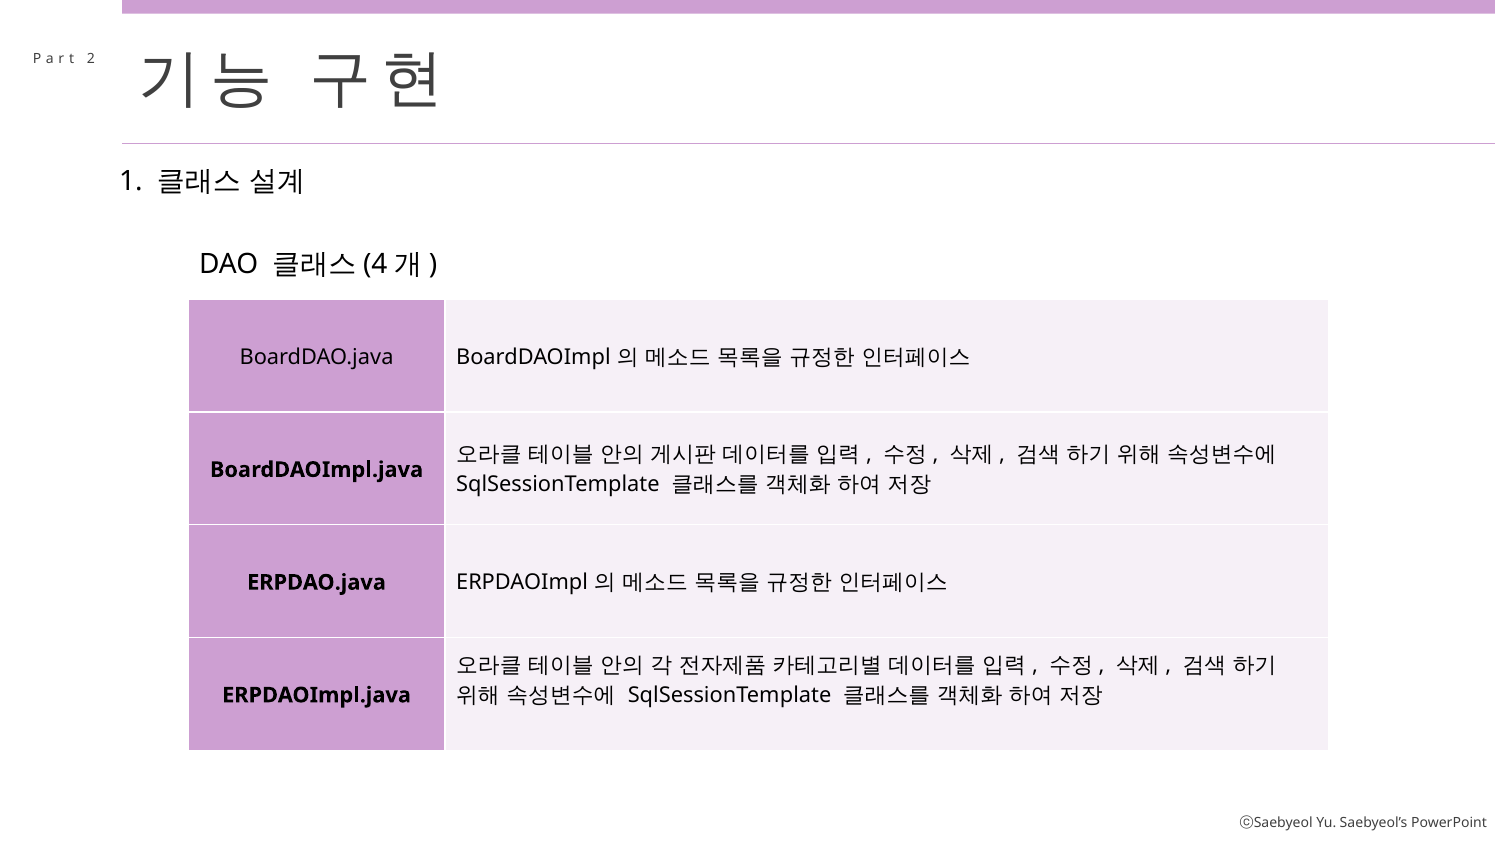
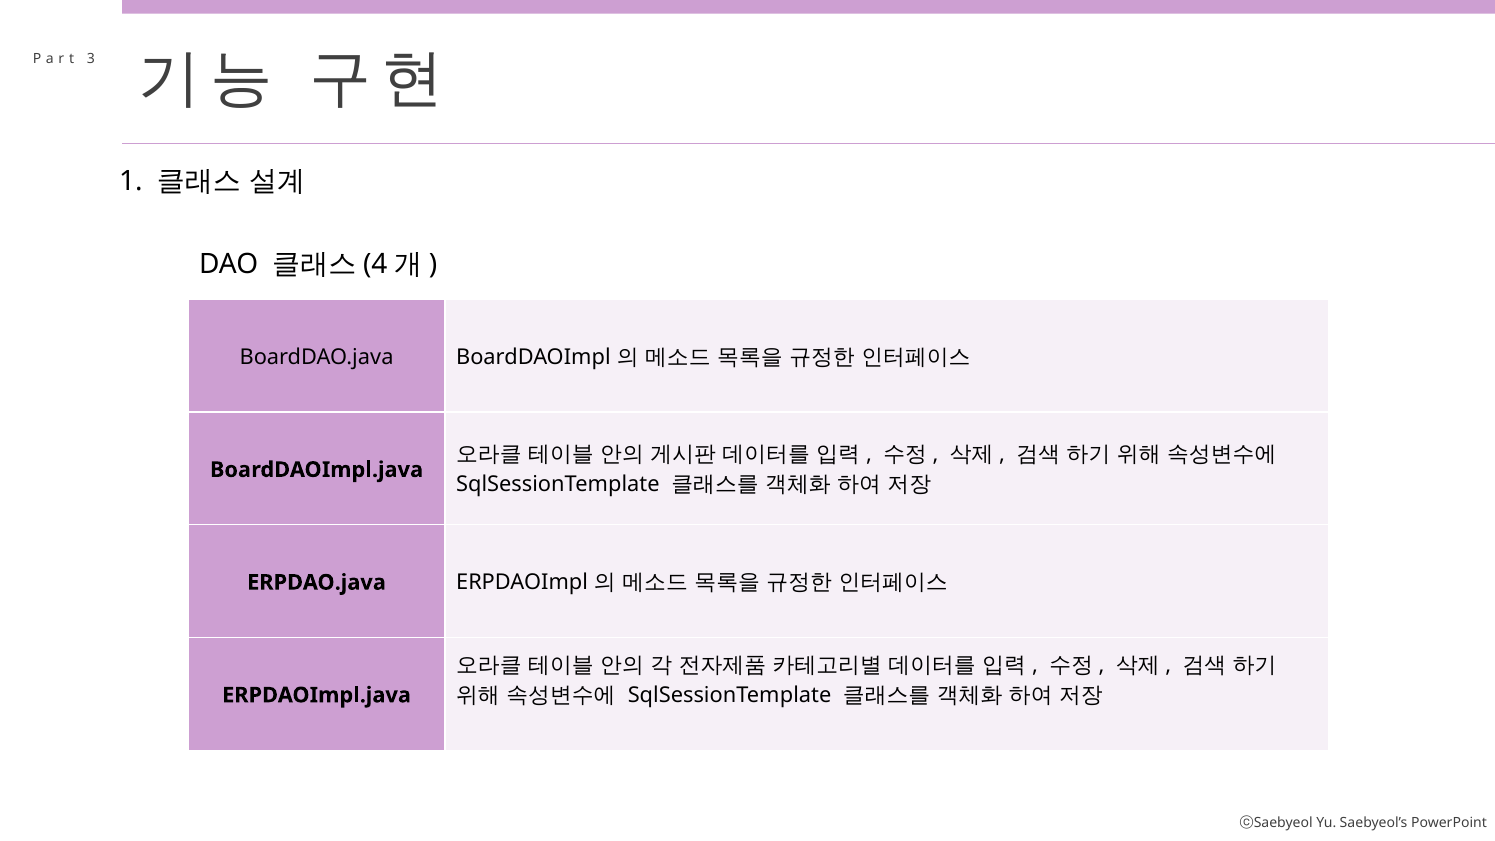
2: 2 -> 3
